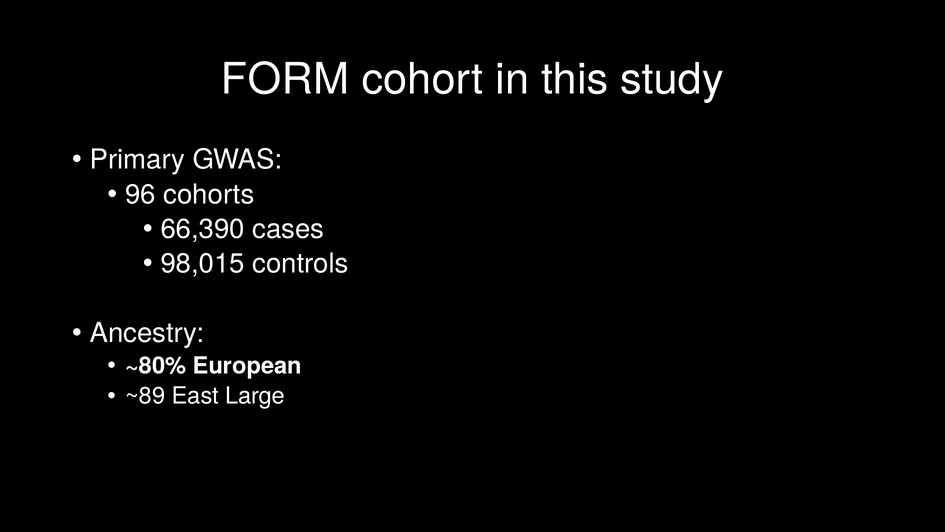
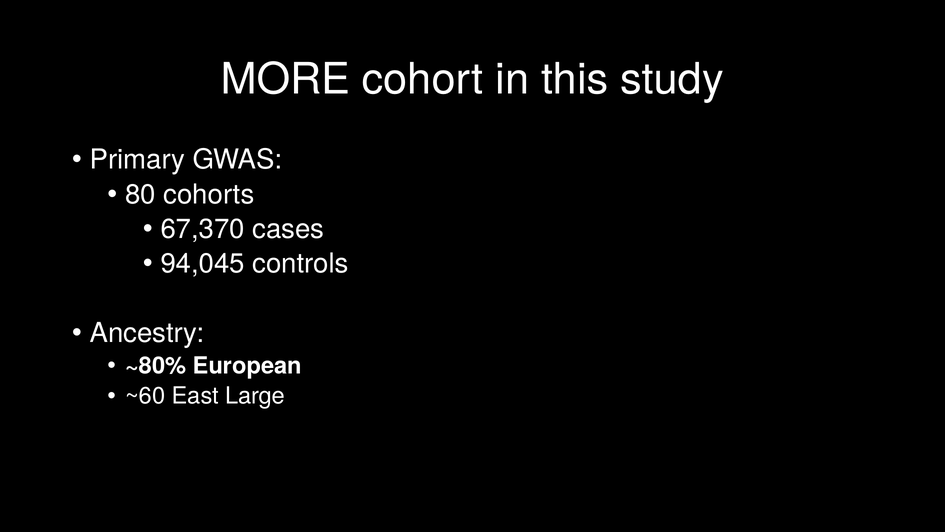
FORM: FORM -> MORE
96: 96 -> 80
66,390: 66,390 -> 67,370
98,015: 98,015 -> 94,045
~89: ~89 -> ~60
